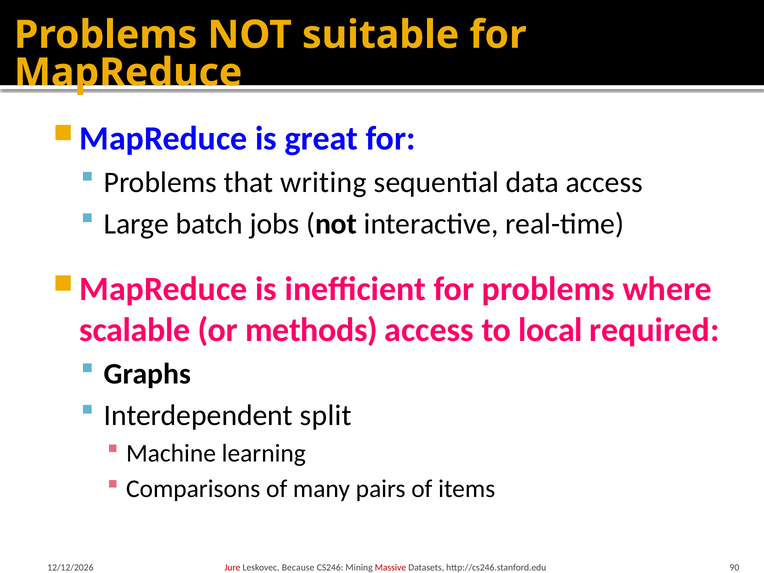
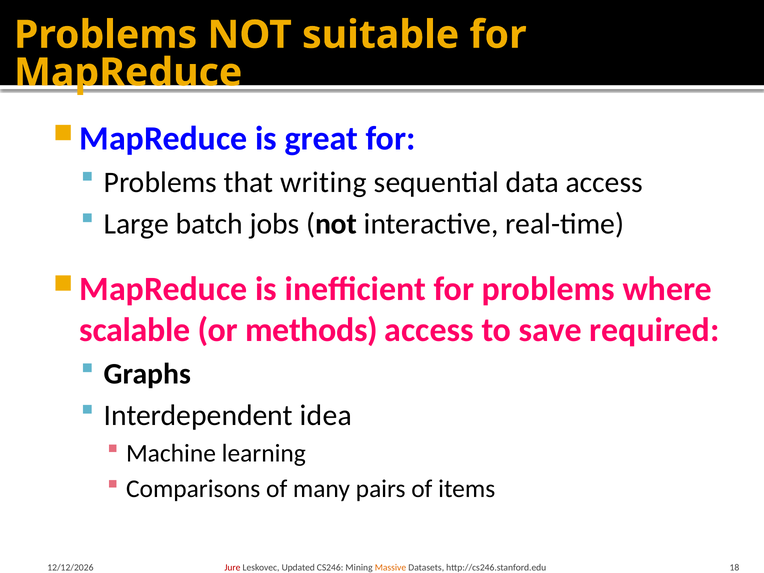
local: local -> save
split: split -> idea
Because: Because -> Updated
Massive colour: red -> orange
90: 90 -> 18
